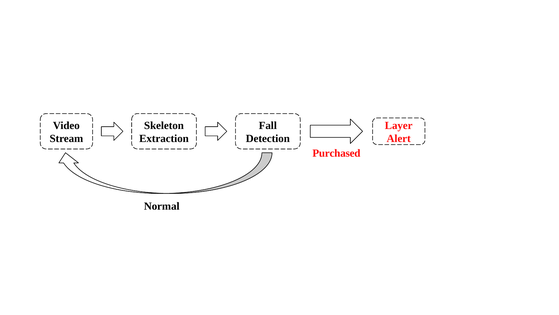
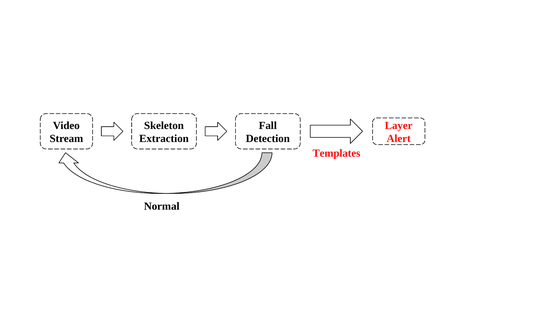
Purchased: Purchased -> Templates
